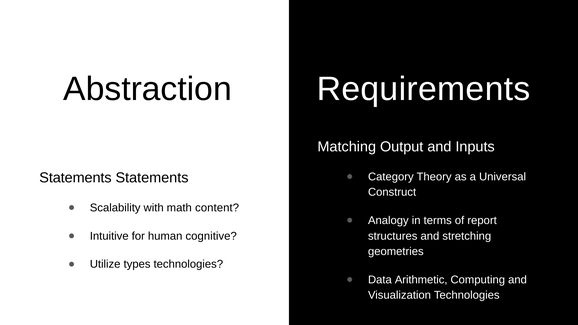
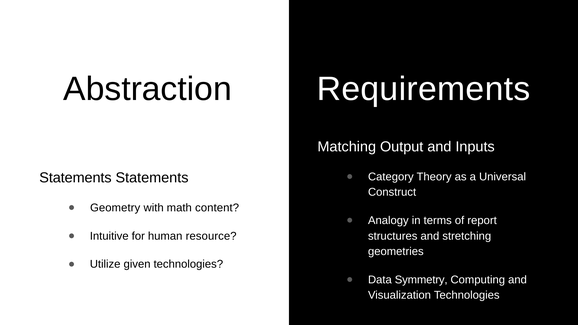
Scalability: Scalability -> Geometry
human cognitive: cognitive -> resource
types: types -> given
Arithmetic: Arithmetic -> Symmetry
